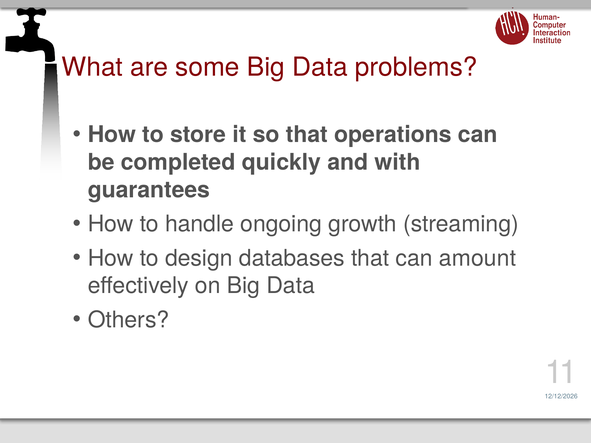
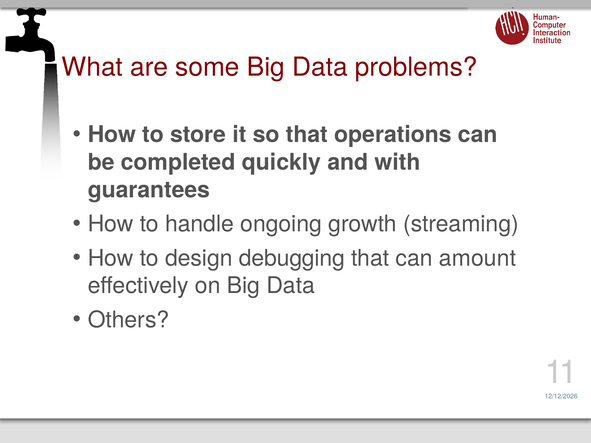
databases: databases -> debugging
